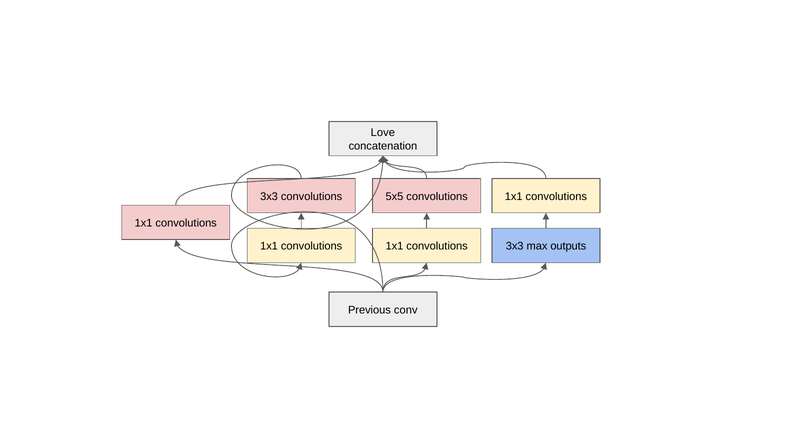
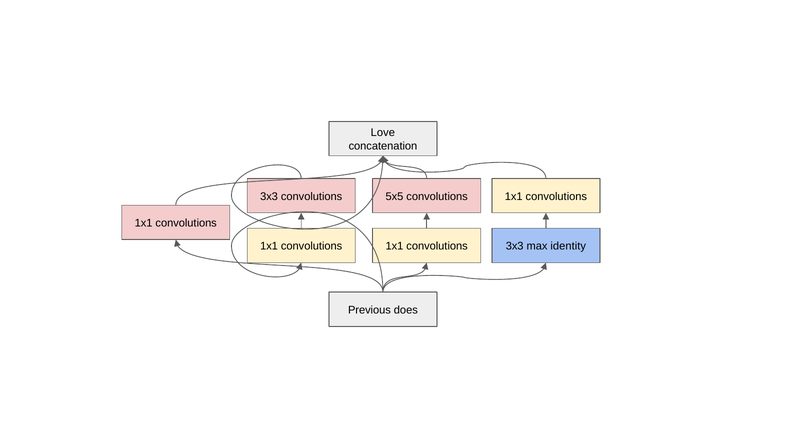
outputs: outputs -> identity
conv: conv -> does
